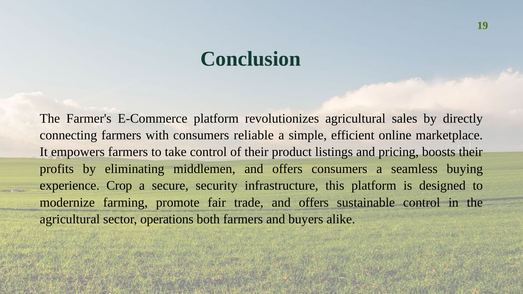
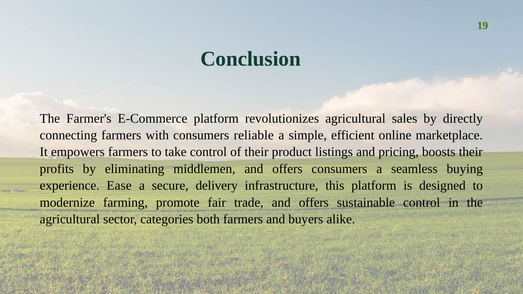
Crop: Crop -> Ease
security: security -> delivery
operations: operations -> categories
